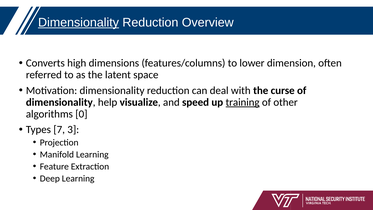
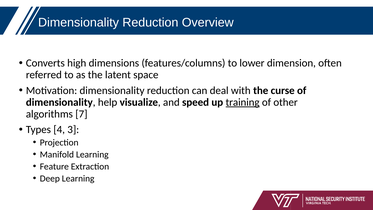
Dimensionality at (79, 22) underline: present -> none
0: 0 -> 7
7: 7 -> 4
